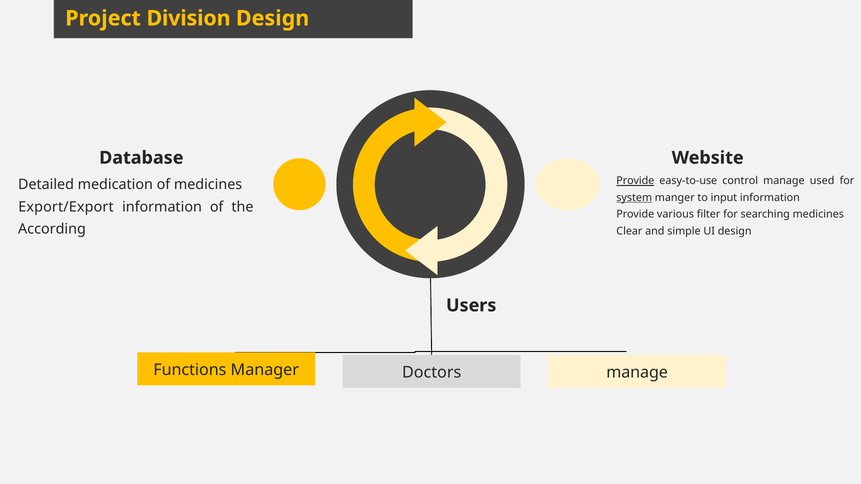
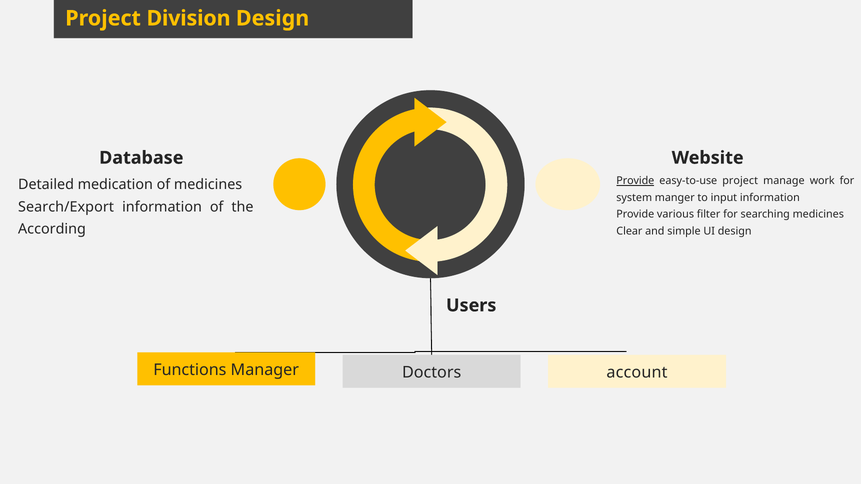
easy-to-use control: control -> project
used: used -> work
system underline: present -> none
Export/Export: Export/Export -> Search/Export
Manager manage: manage -> account
